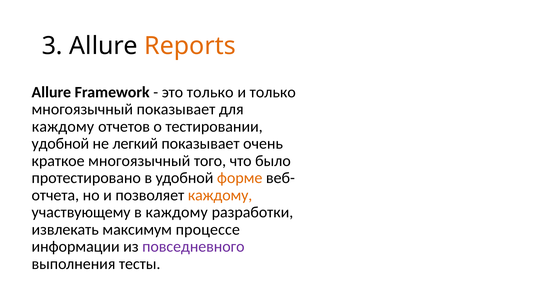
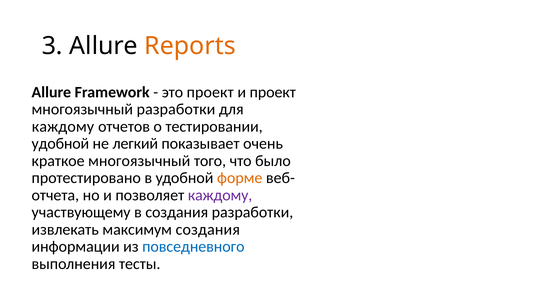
это только: только -> проект
и только: только -> проект
многоязычный показывает: показывает -> разработки
каждому at (220, 196) colour: orange -> purple
в каждому: каждому -> создания
максимум процессе: процессе -> создания
повседневного colour: purple -> blue
